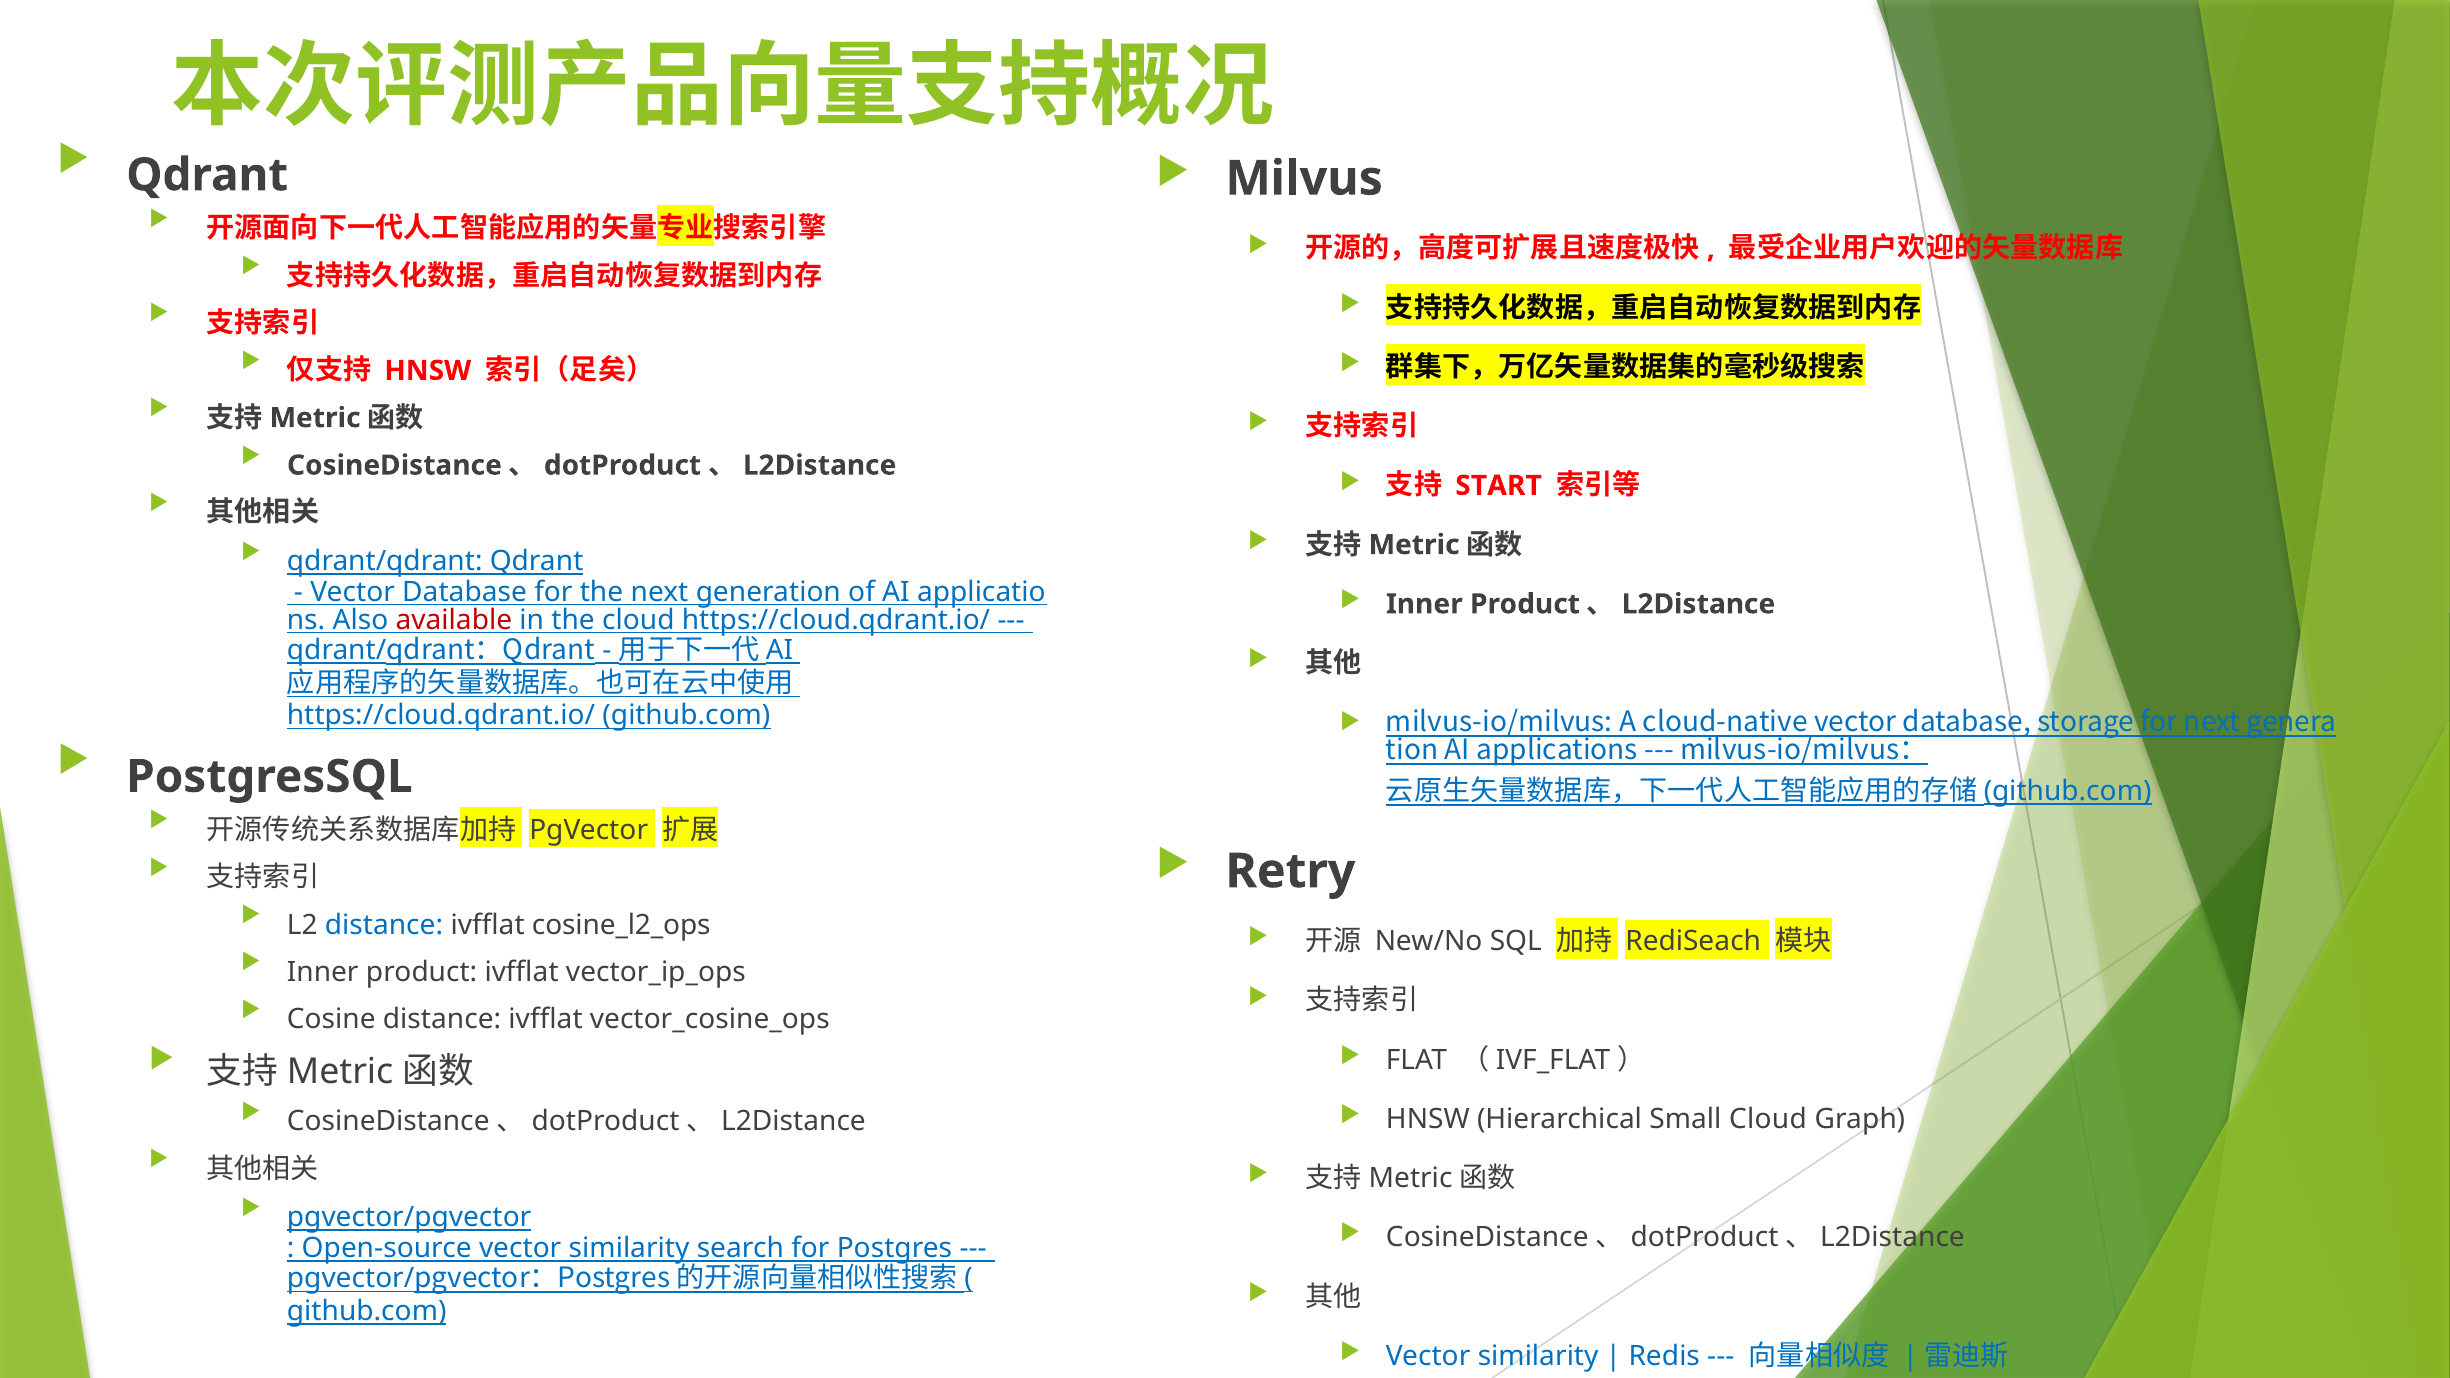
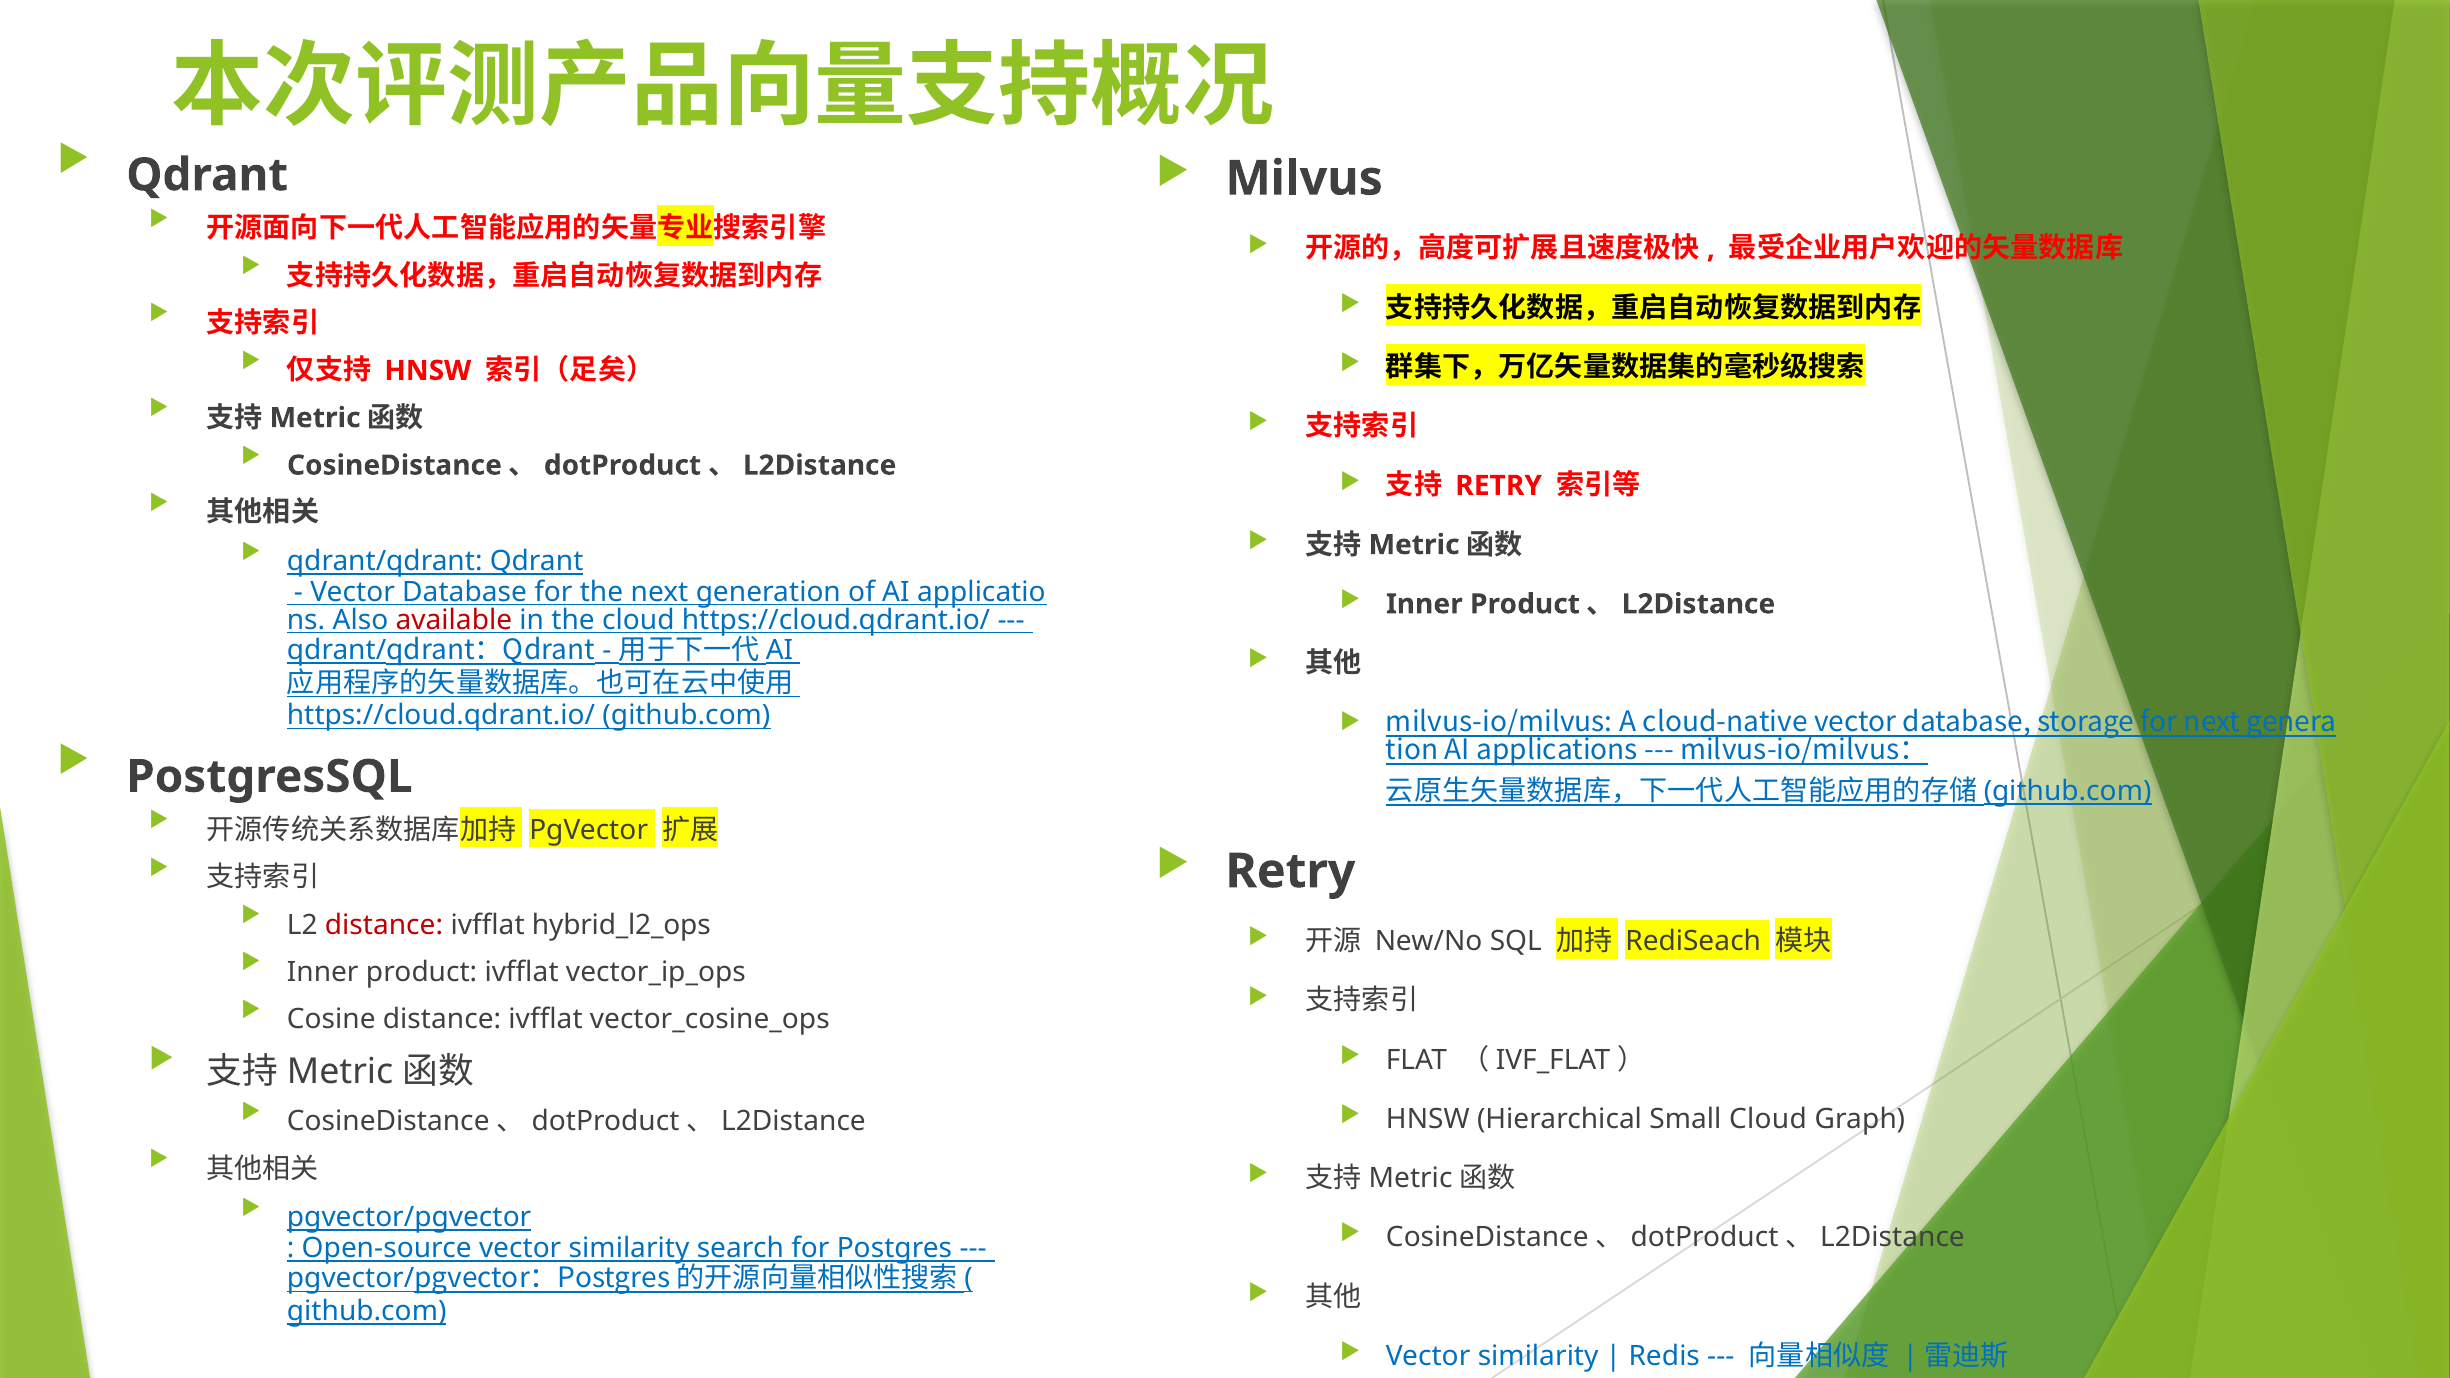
START at (1499, 486): START -> RETRY
distance at (384, 925) colour: blue -> red
cosine_l2_ops: cosine_l2_ops -> hybrid_l2_ops
